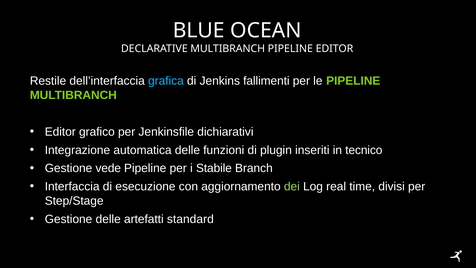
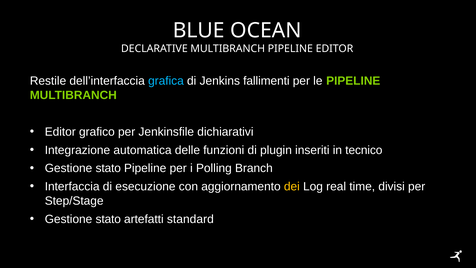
vede at (108, 168): vede -> stato
Stabile: Stabile -> Polling
dei colour: light green -> yellow
delle at (108, 219): delle -> stato
